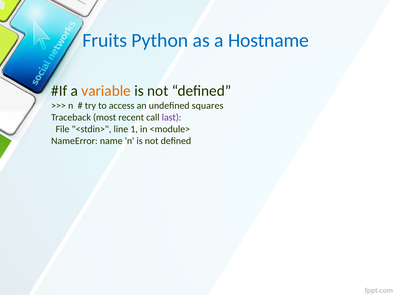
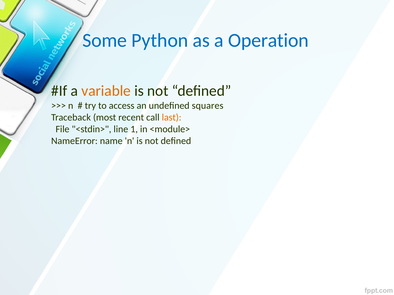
Fruits: Fruits -> Some
Hostname: Hostname -> Operation
last colour: purple -> orange
